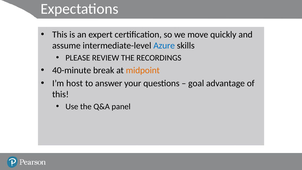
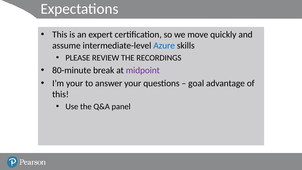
40-minute: 40-minute -> 80-minute
midpoint colour: orange -> purple
I’m host: host -> your
